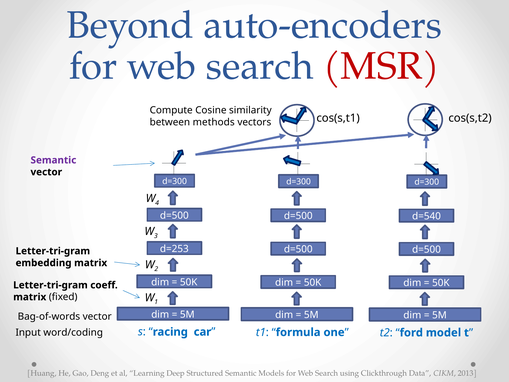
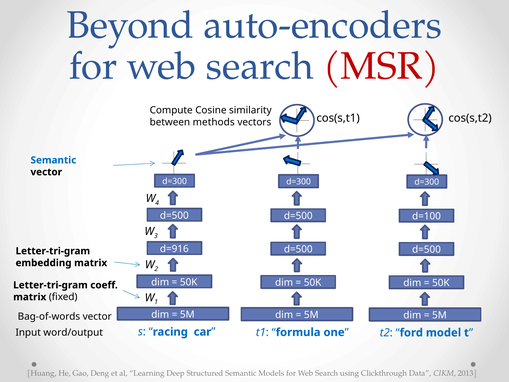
Semantic at (53, 160) colour: purple -> blue
d=540: d=540 -> d=100
d=253: d=253 -> d=916
word/coding: word/coding -> word/output
